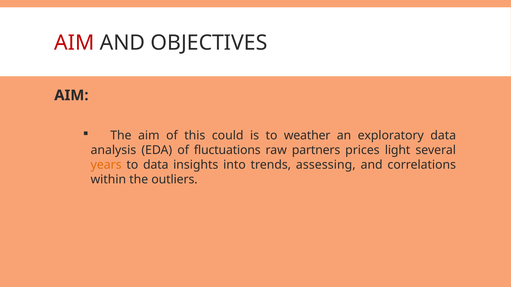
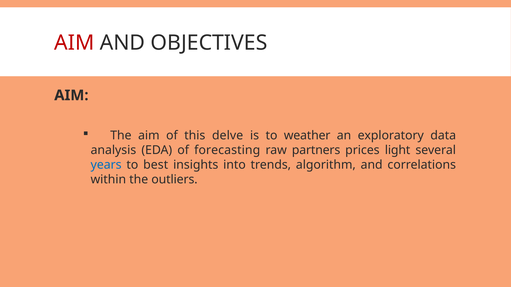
could: could -> delve
fluctuations: fluctuations -> forecasting
years colour: orange -> blue
to data: data -> best
assessing: assessing -> algorithm
